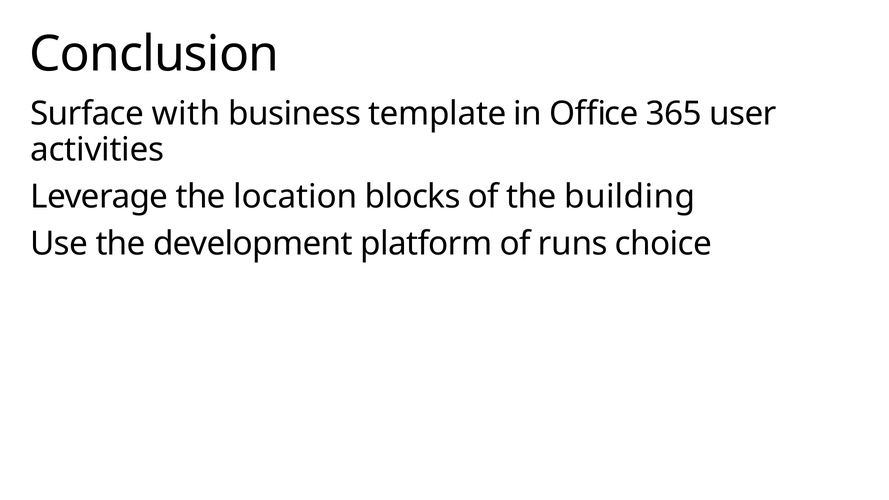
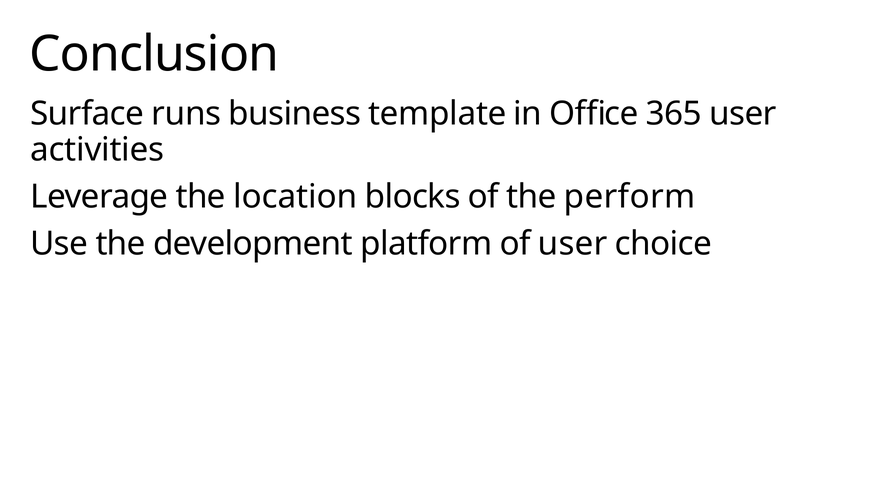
with: with -> runs
building: building -> perform
of runs: runs -> user
